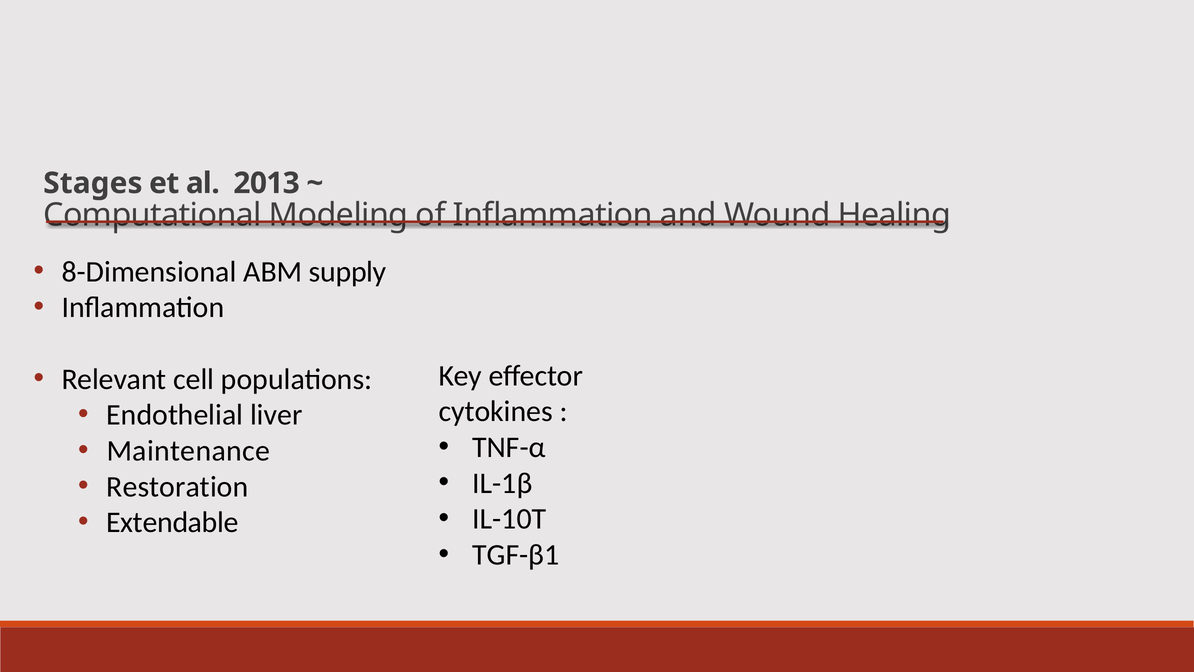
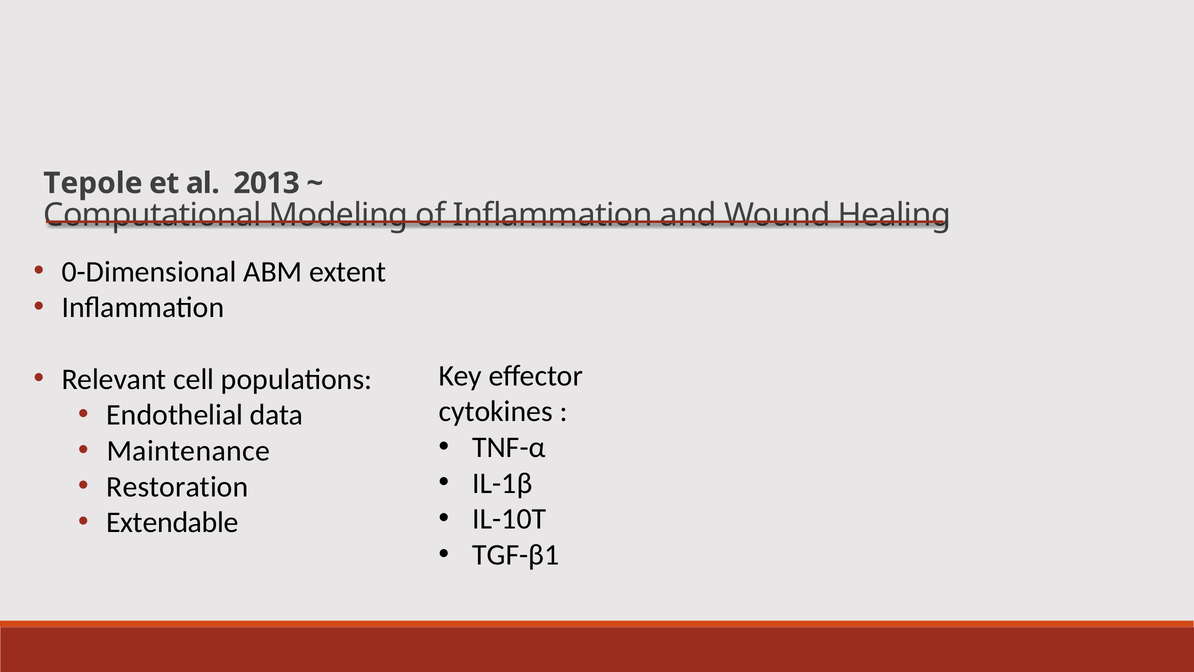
Stages: Stages -> Tepole
8-Dimensional: 8-Dimensional -> 0-Dimensional
supply: supply -> extent
liver: liver -> data
